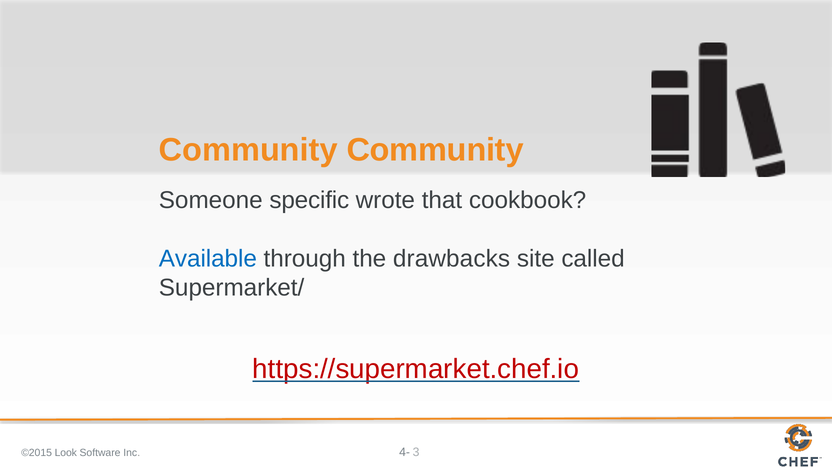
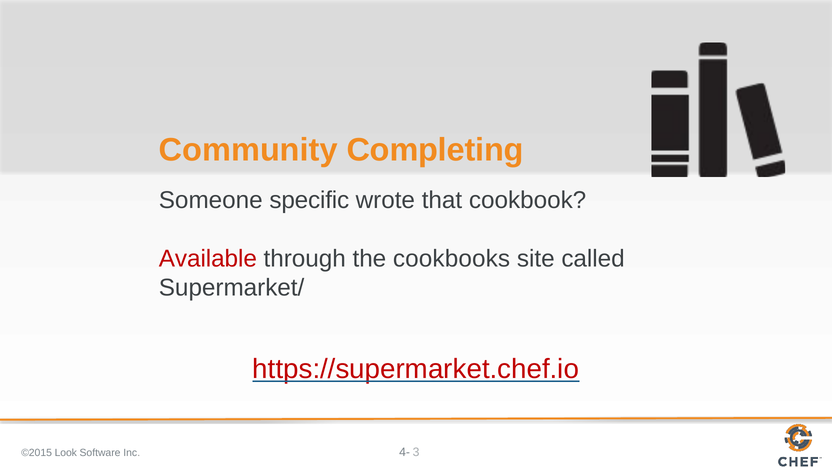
Community Community: Community -> Completing
Available colour: blue -> red
drawbacks: drawbacks -> cookbooks
